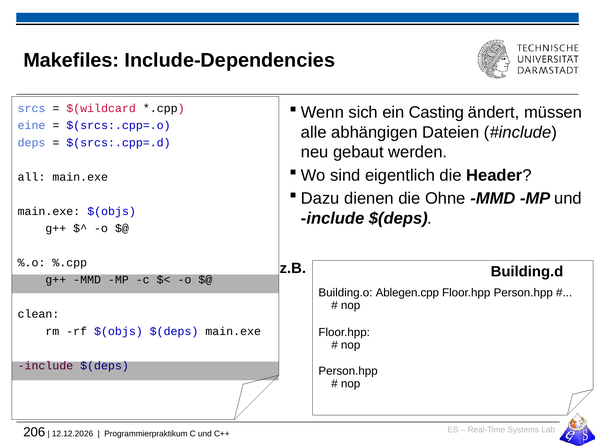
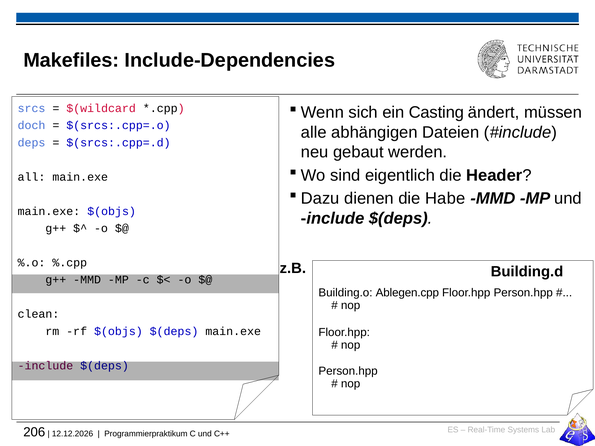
eine: eine -> doch
Ohne: Ohne -> Habe
